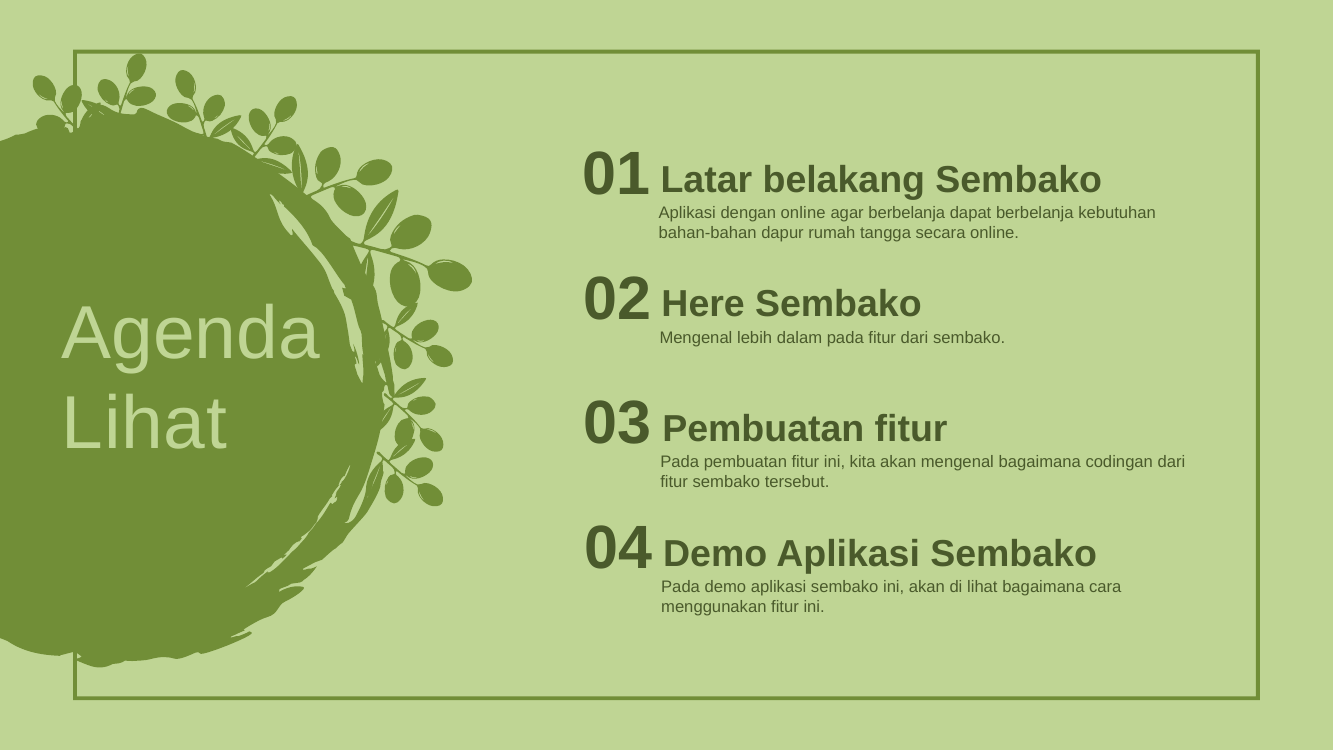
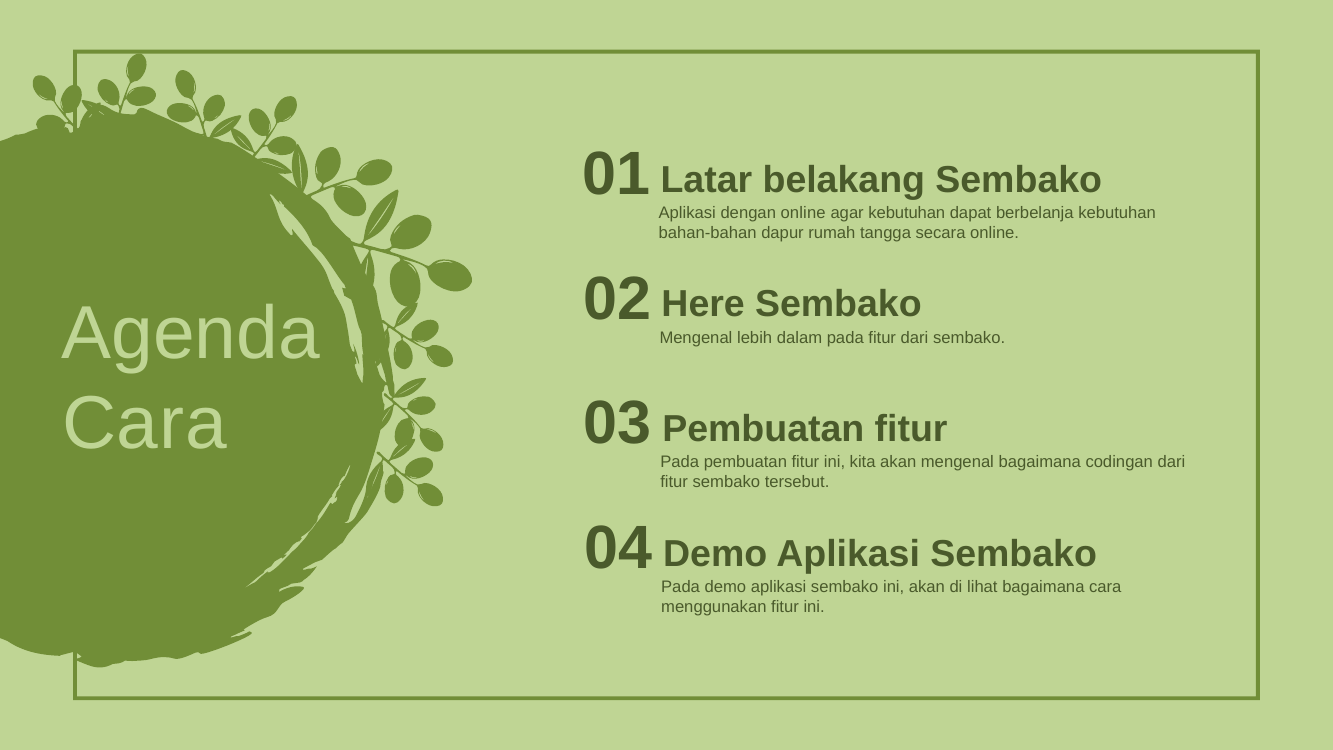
agar berbelanja: berbelanja -> kebutuhan
Lihat at (144, 424): Lihat -> Cara
